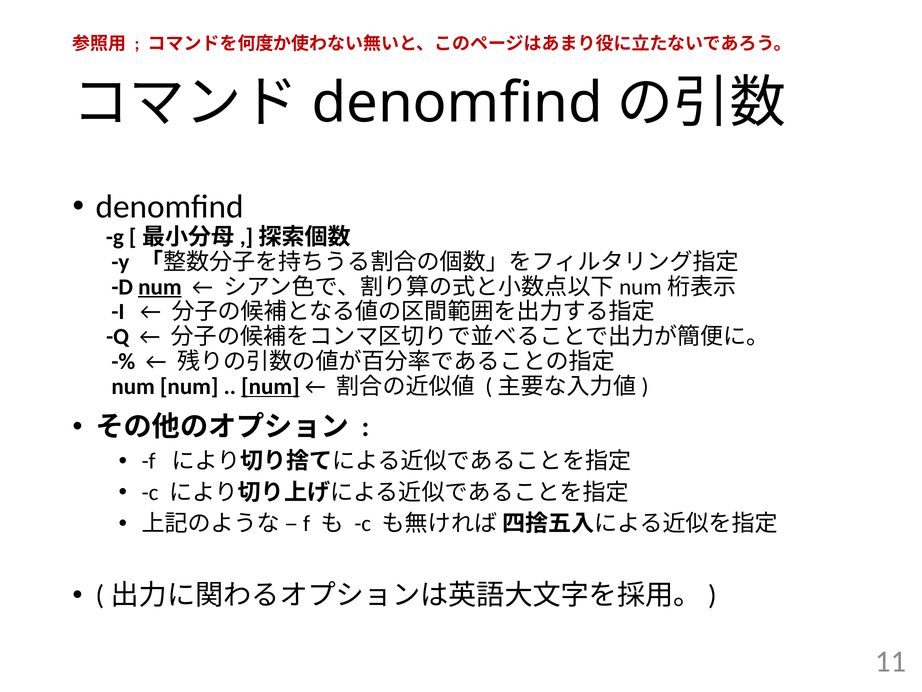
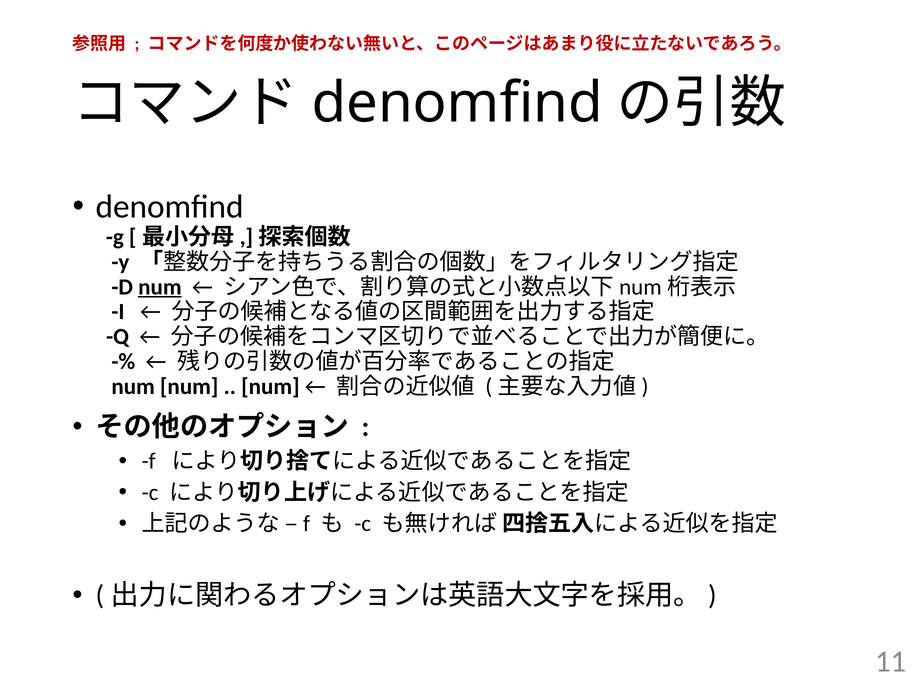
num at (270, 386) underline: present -> none
